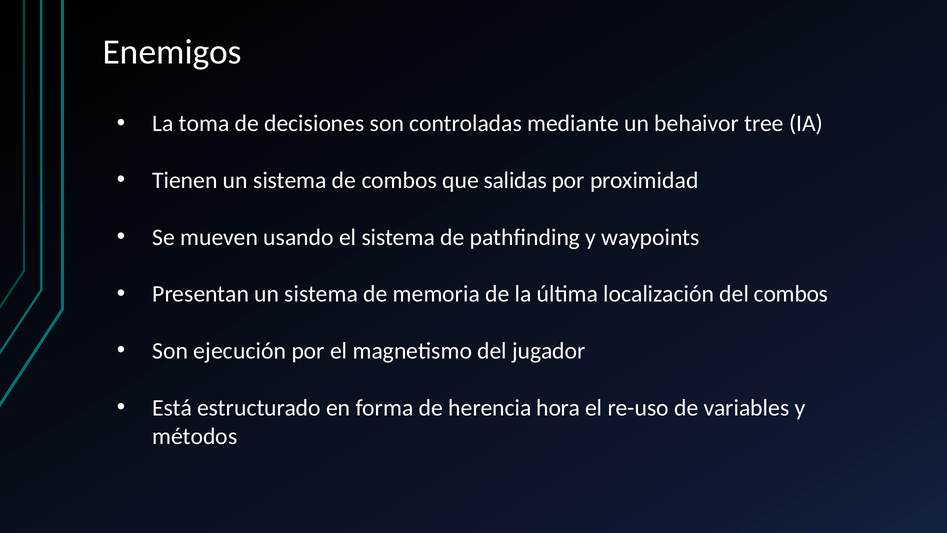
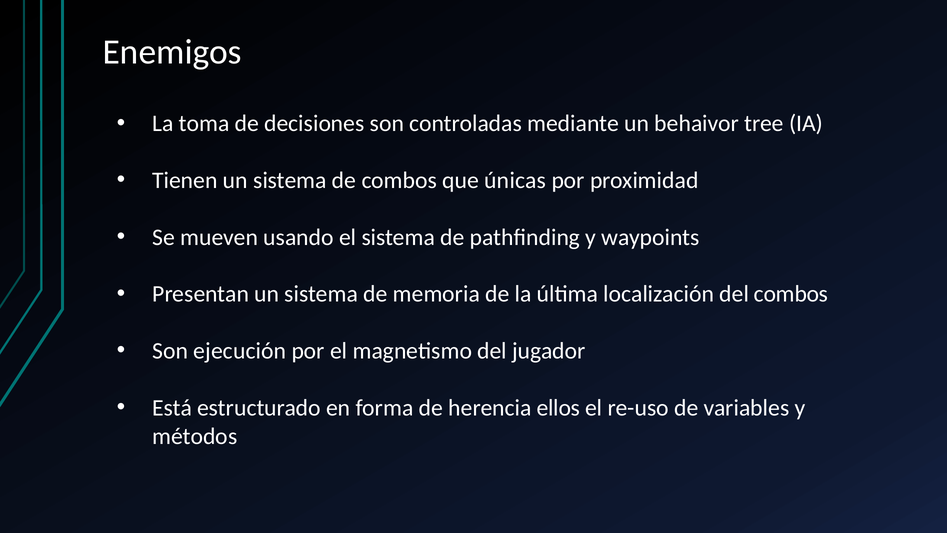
salidas: salidas -> únicas
hora: hora -> ellos
